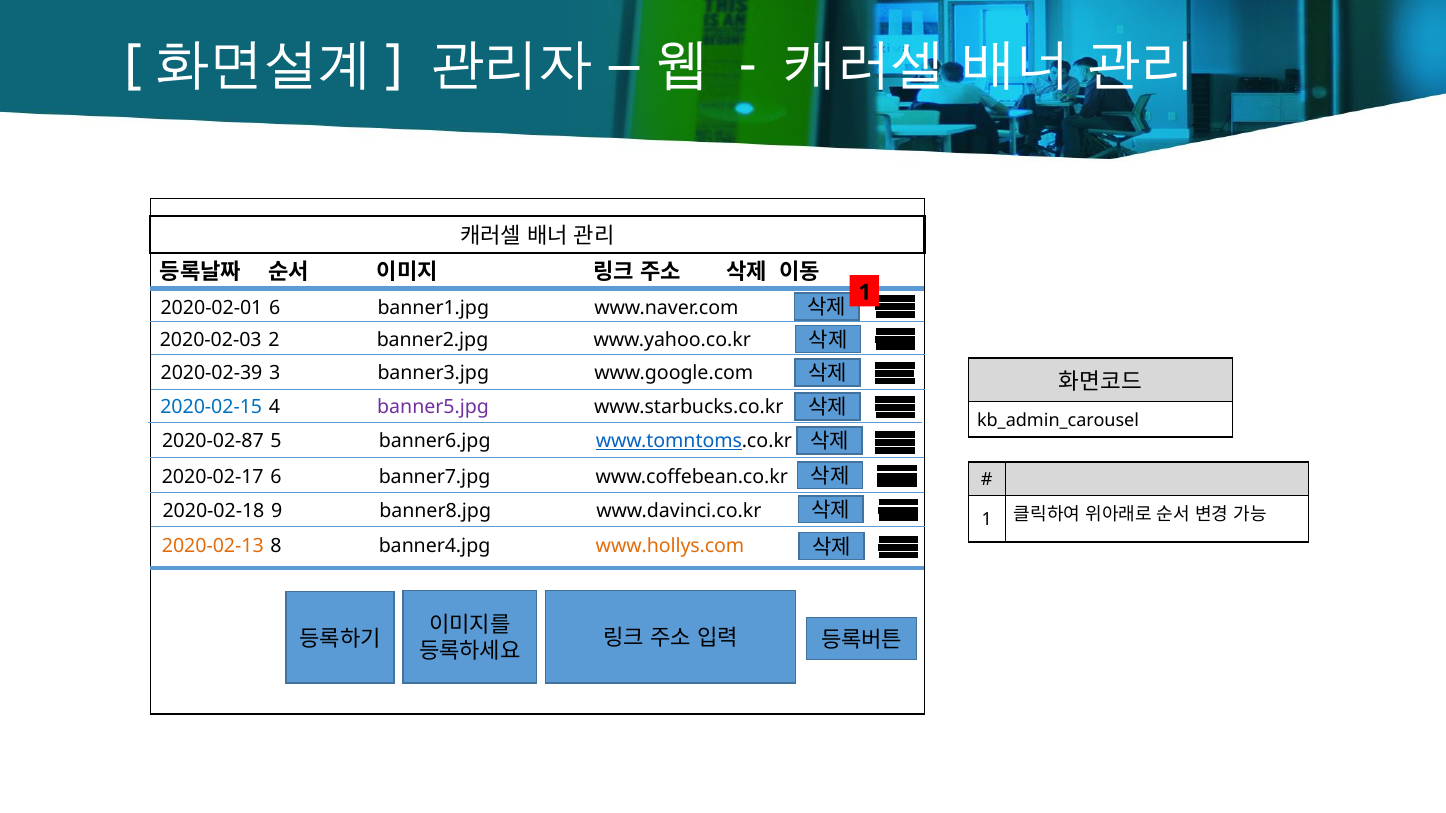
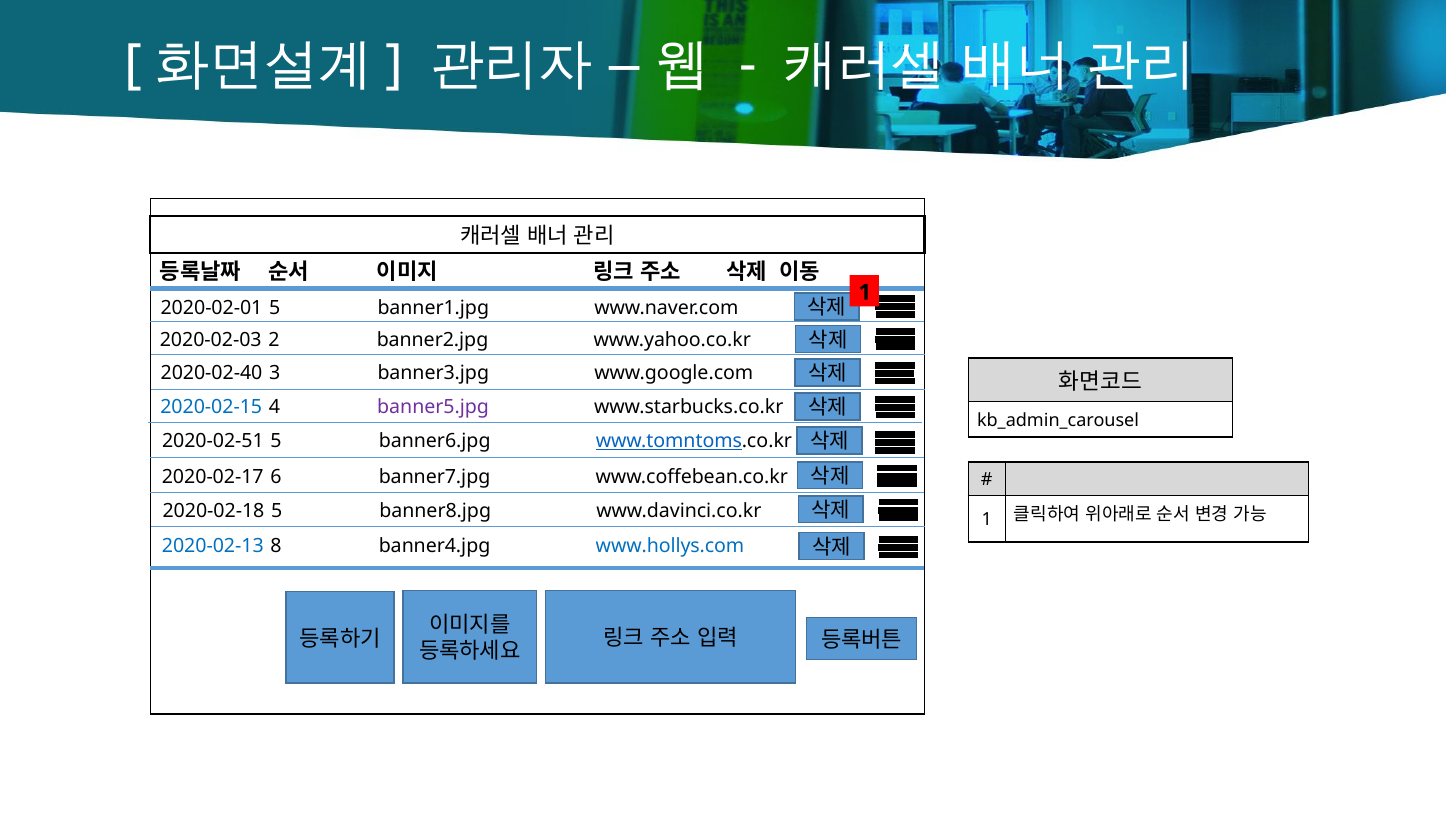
2020-02-01 6: 6 -> 5
2020-02-39: 2020-02-39 -> 2020-02-40
2020-02-87: 2020-02-87 -> 2020-02-51
2020-02-18 9: 9 -> 5
2020-02-13 colour: orange -> blue
www.hollys.com colour: orange -> blue
